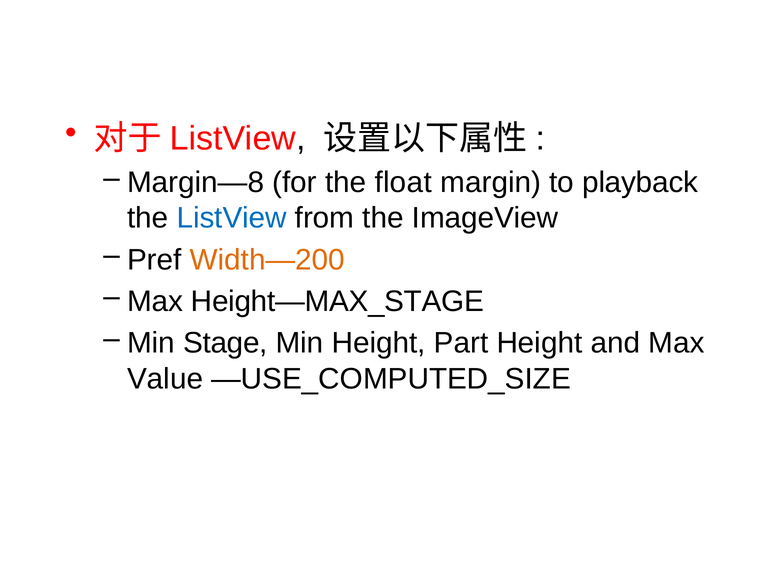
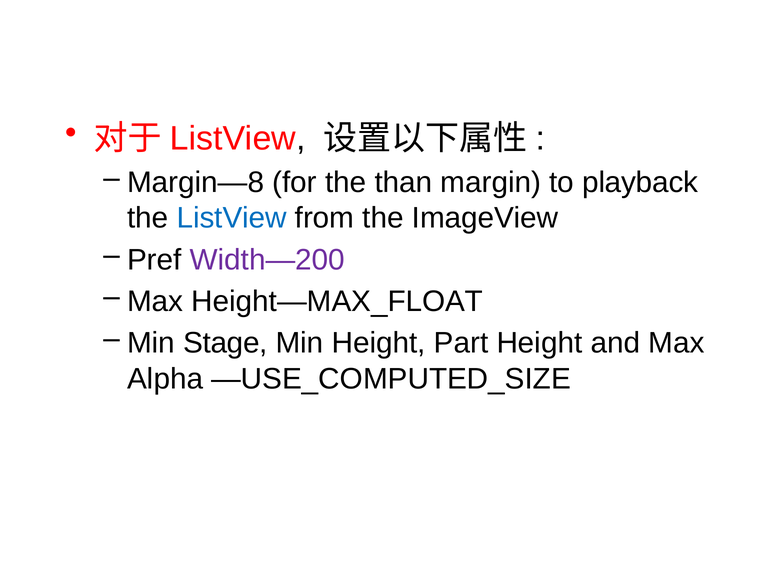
float: float -> than
Width—200 colour: orange -> purple
Height—MAX_STAGE: Height—MAX_STAGE -> Height—MAX_FLOAT
Value: Value -> Alpha
